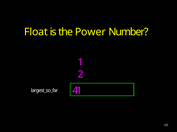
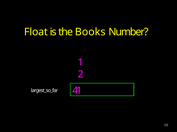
Power: Power -> Books
